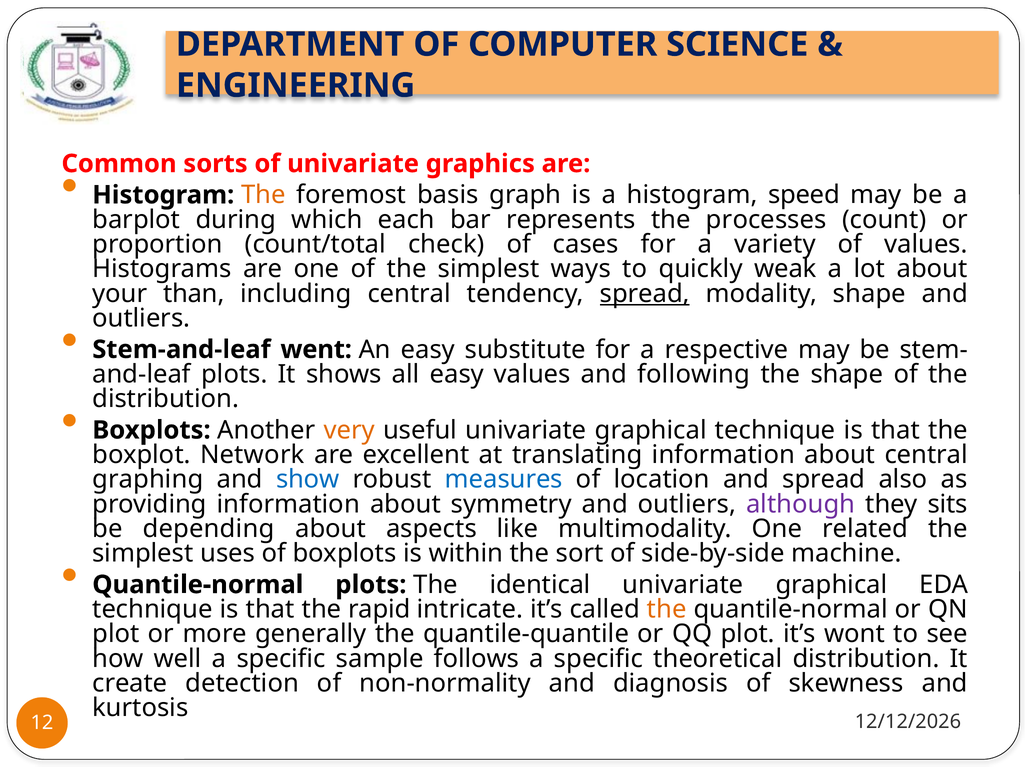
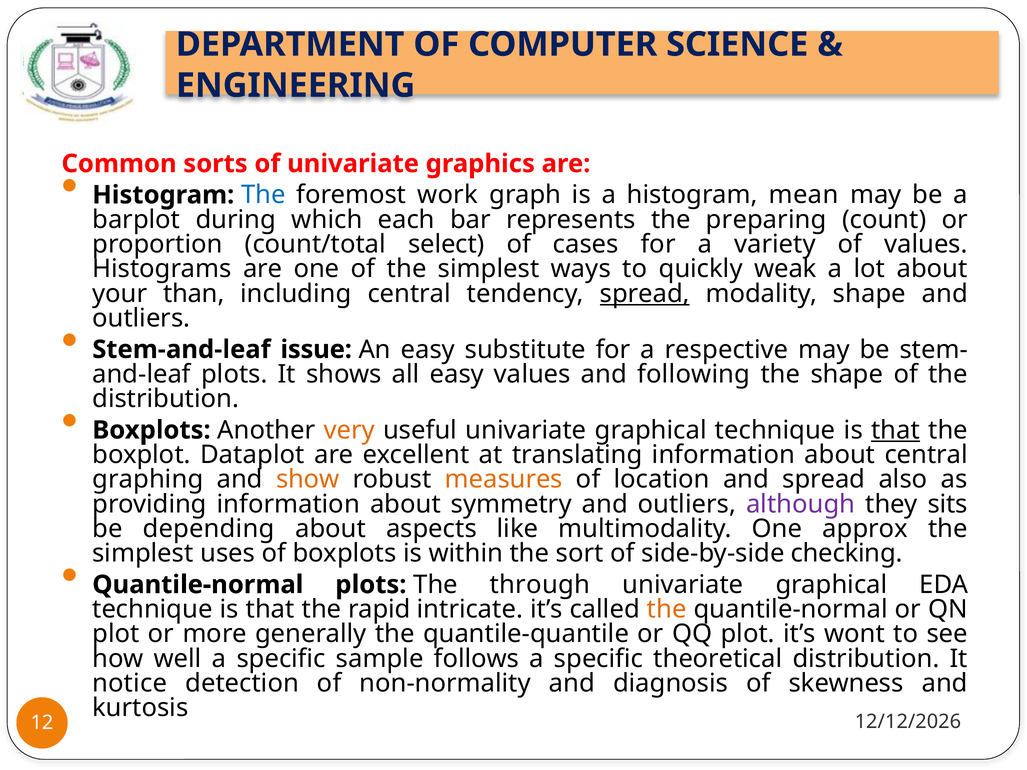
The at (263, 195) colour: orange -> blue
basis: basis -> work
speed: speed -> mean
processes: processes -> preparing
check: check -> select
went: went -> issue
that at (895, 430) underline: none -> present
Network: Network -> Dataplot
show colour: blue -> orange
measures colour: blue -> orange
related: related -> approx
machine: machine -> checking
identical: identical -> through
create: create -> notice
